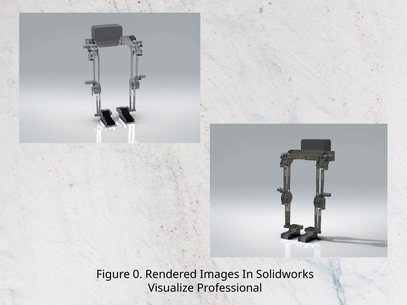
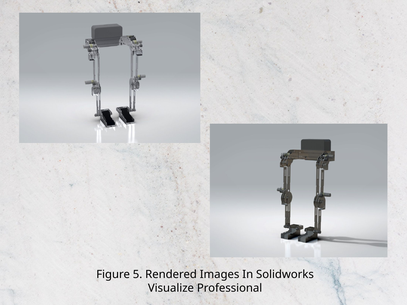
0: 0 -> 5
